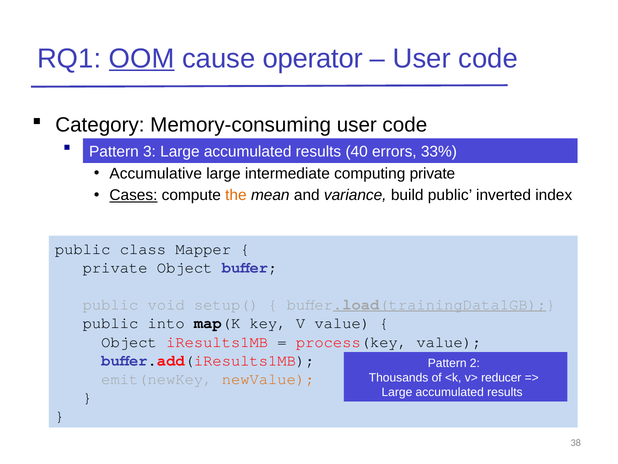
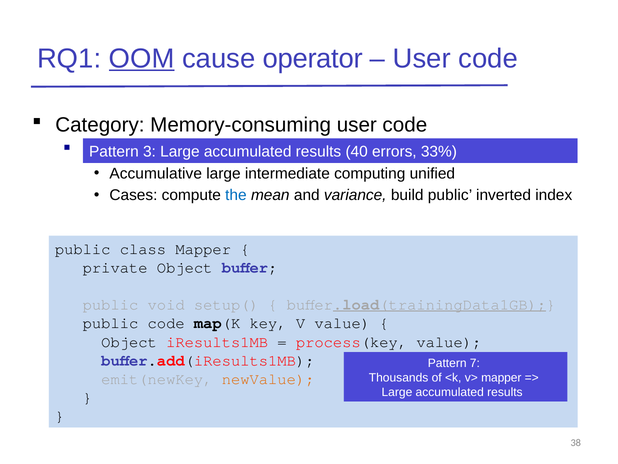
computing private: private -> unified
Cases underline: present -> none
the colour: orange -> blue
public into: into -> code
Pattern 2: 2 -> 7
v> reducer: reducer -> mapper
